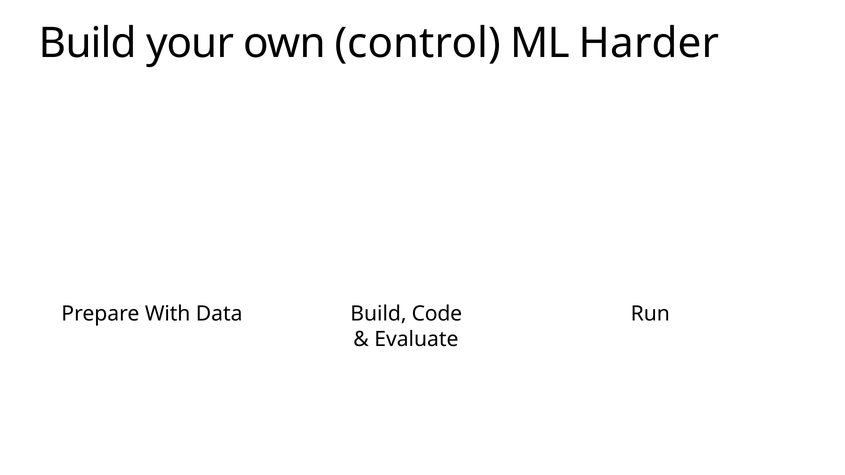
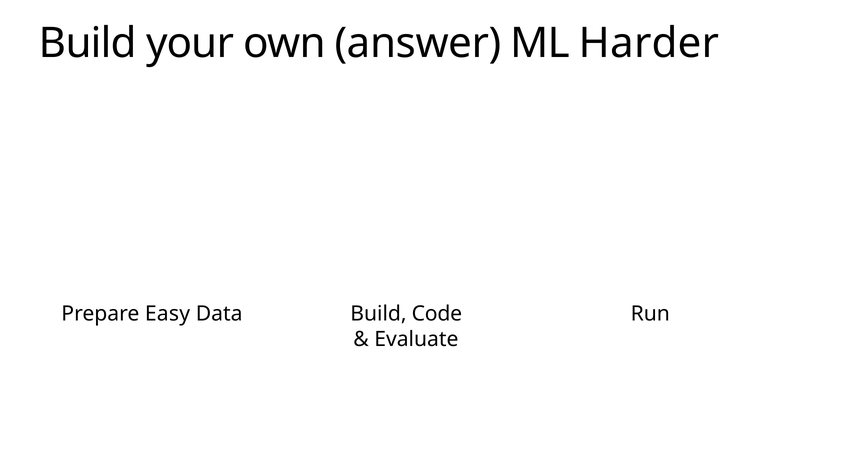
own control: control -> answer
Prepare With: With -> Easy
